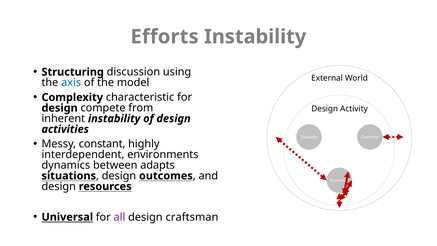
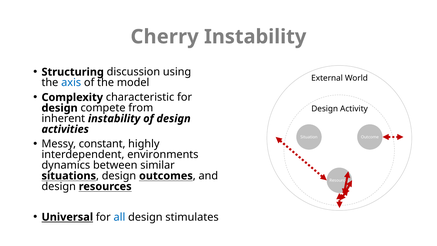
Efforts: Efforts -> Cherry
adapts: adapts -> similar
all colour: purple -> blue
craftsman: craftsman -> stimulates
